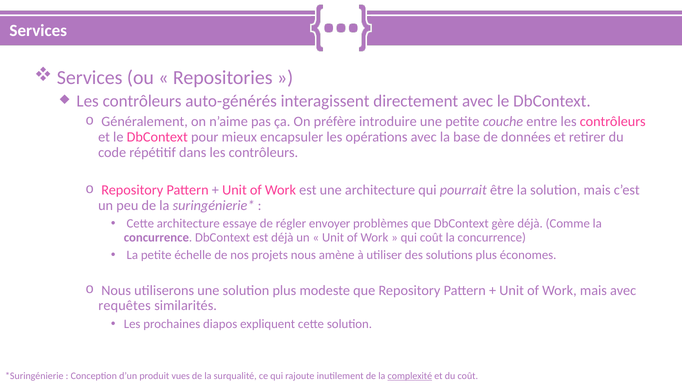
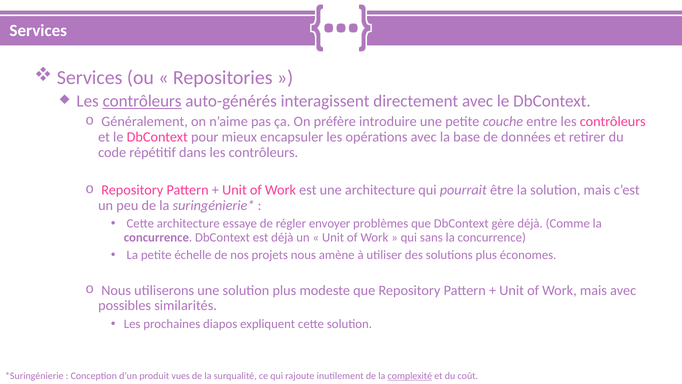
contrôleurs at (142, 101) underline: none -> present
qui coût: coût -> sans
requêtes: requêtes -> possibles
